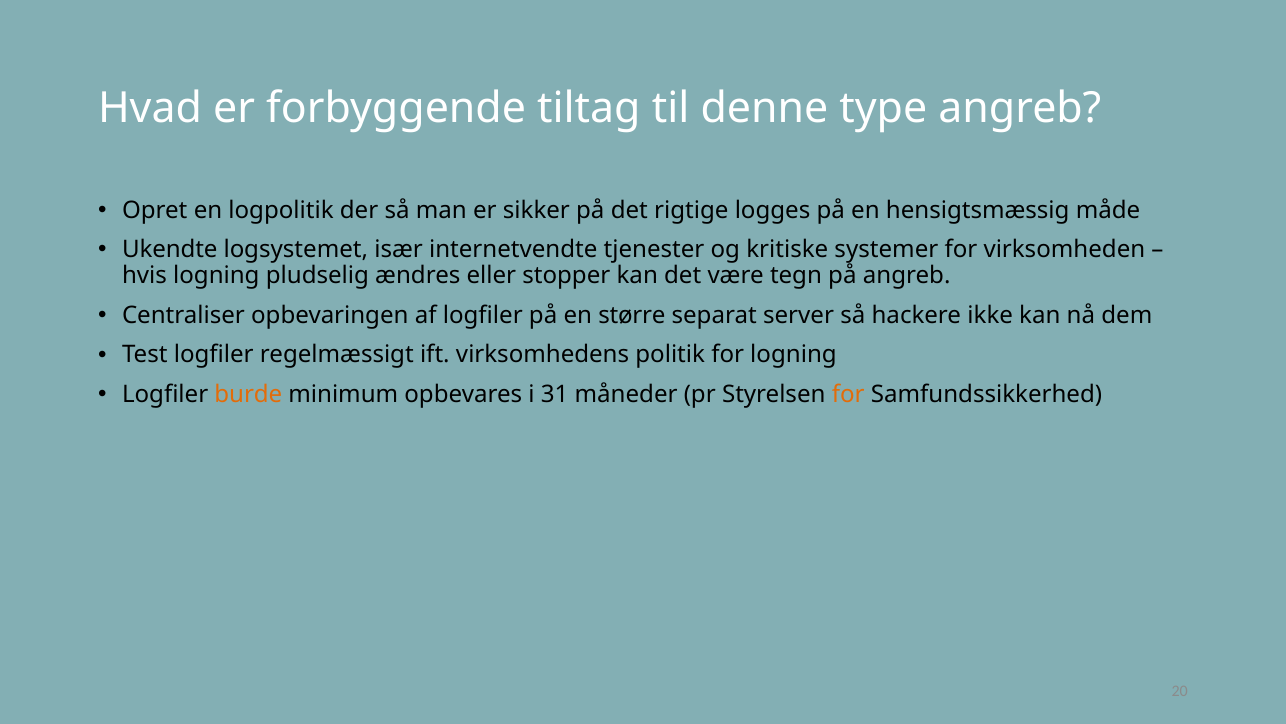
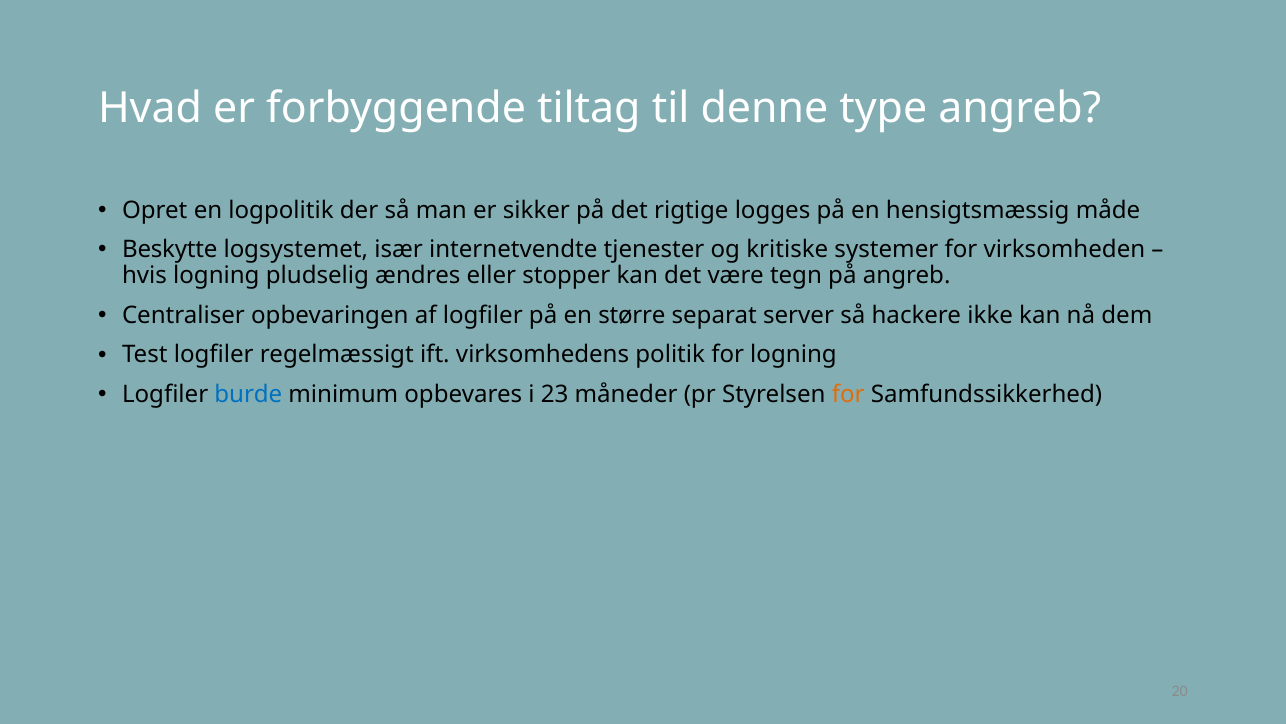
Ukendte: Ukendte -> Beskytte
burde colour: orange -> blue
31: 31 -> 23
